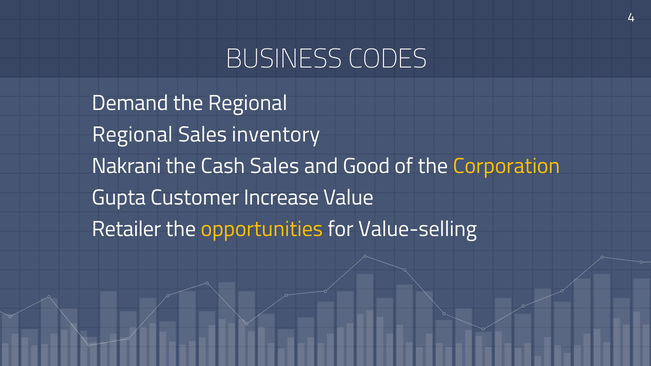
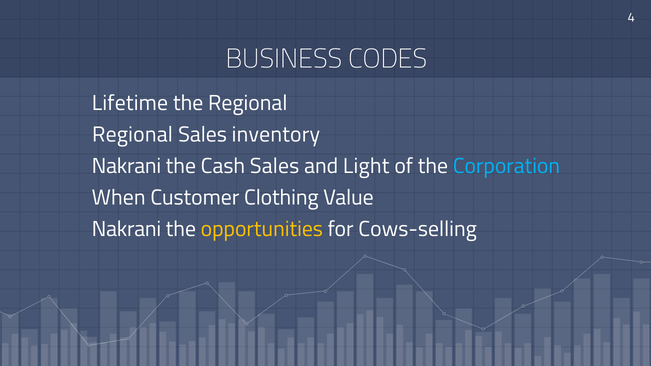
Demand: Demand -> Lifetime
Good: Good -> Light
Corporation colour: yellow -> light blue
Gupta: Gupta -> When
Increase: Increase -> Clothing
Retailer at (126, 229): Retailer -> Nakrani
Value-selling: Value-selling -> Cows-selling
